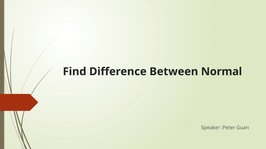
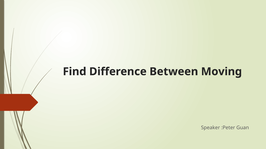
Normal: Normal -> Moving
